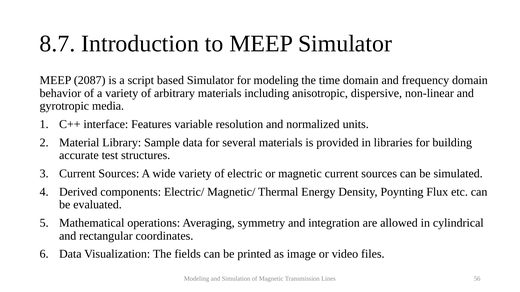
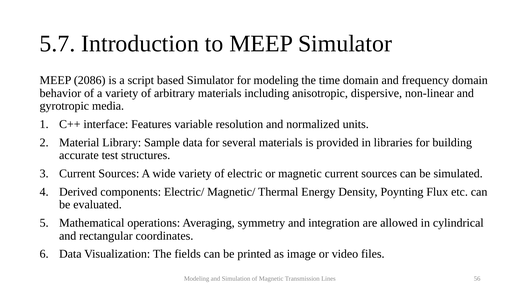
8.7: 8.7 -> 5.7
2087: 2087 -> 2086
